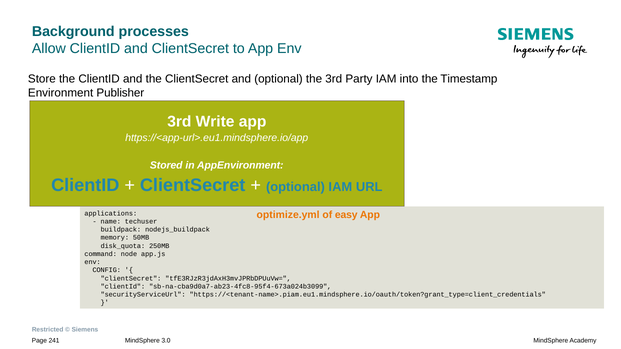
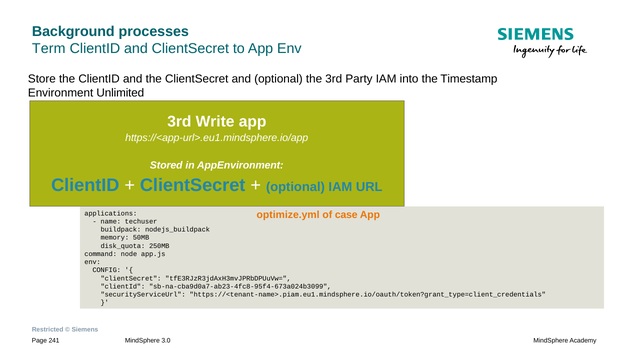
Allow: Allow -> Term
Publisher: Publisher -> Unlimited
easy: easy -> case
